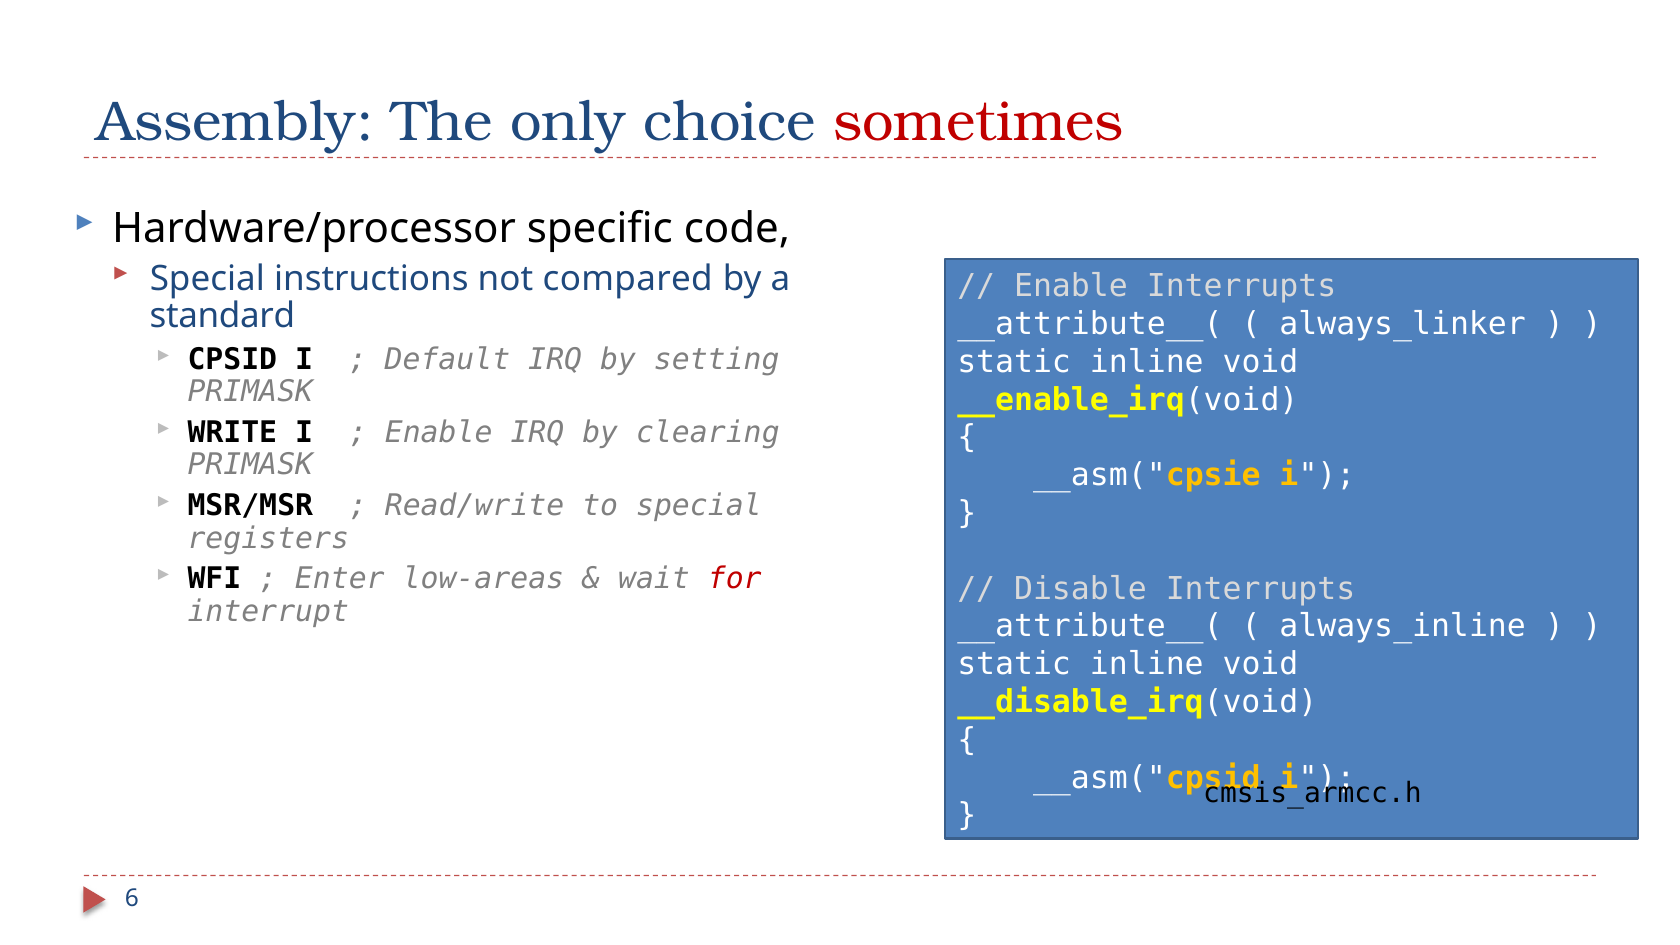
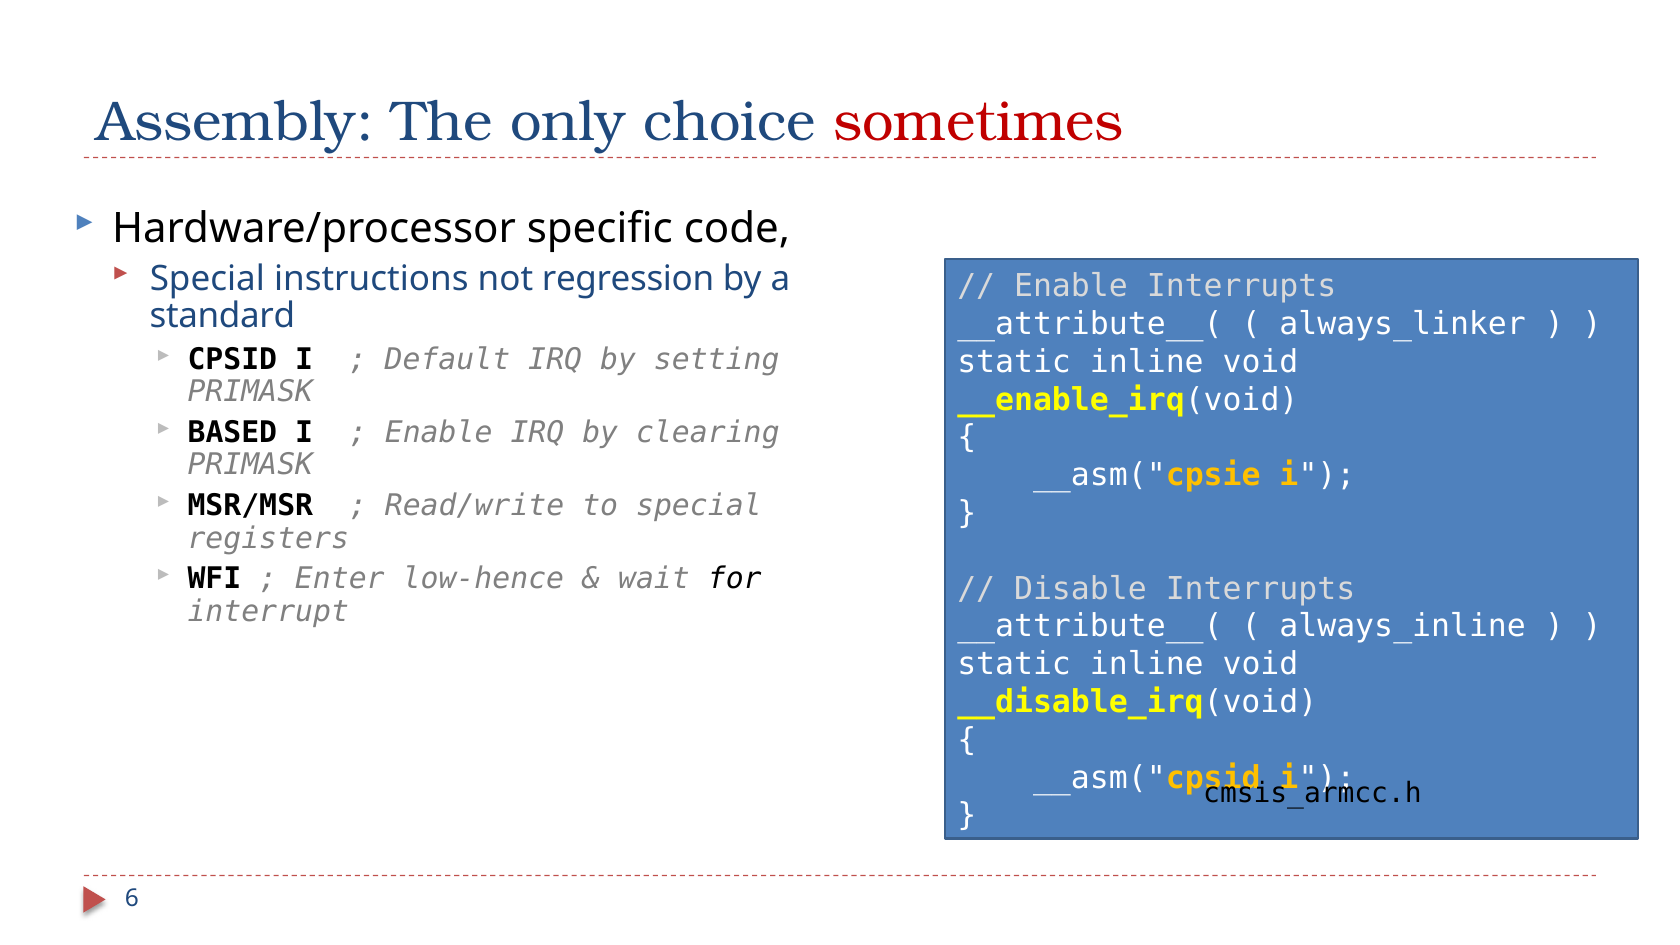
compared: compared -> regression
WRITE: WRITE -> BASED
low-areas: low-areas -> low-hence
for colour: red -> black
